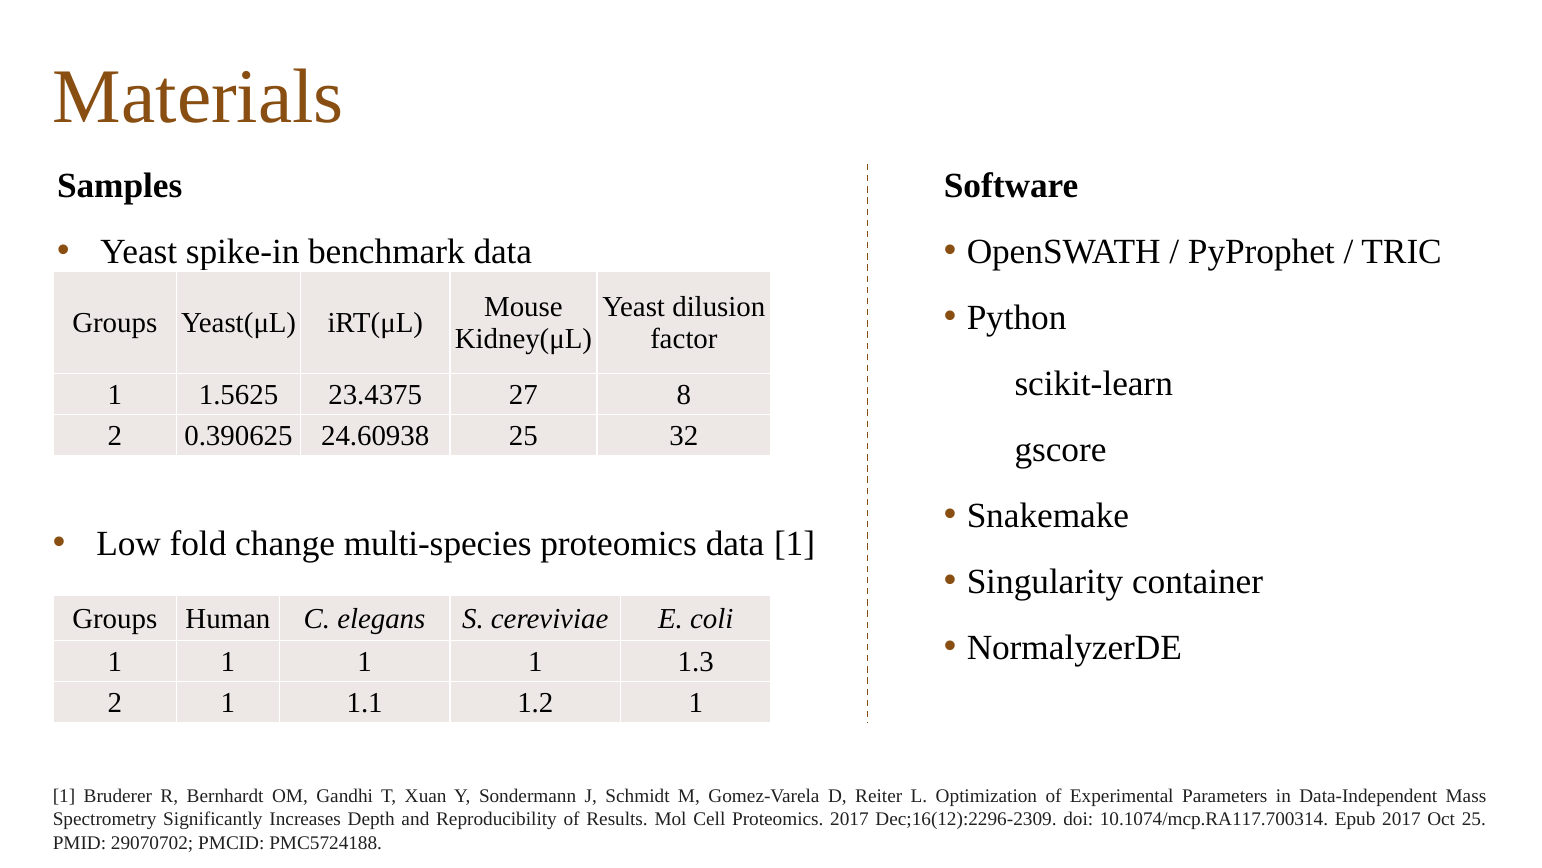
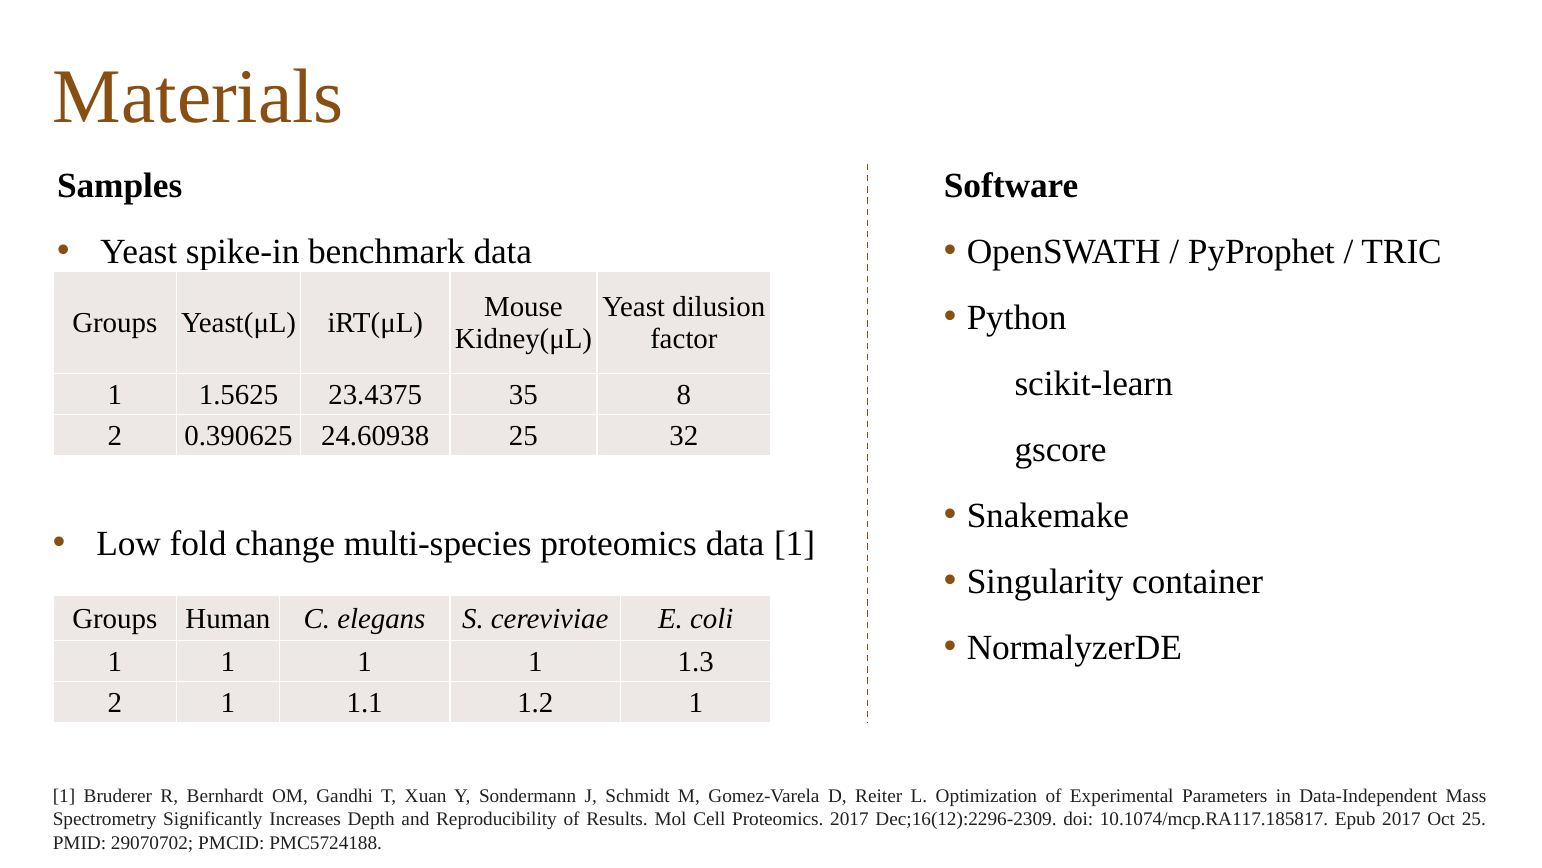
27: 27 -> 35
10.1074/mcp.RA117.700314: 10.1074/mcp.RA117.700314 -> 10.1074/mcp.RA117.185817
